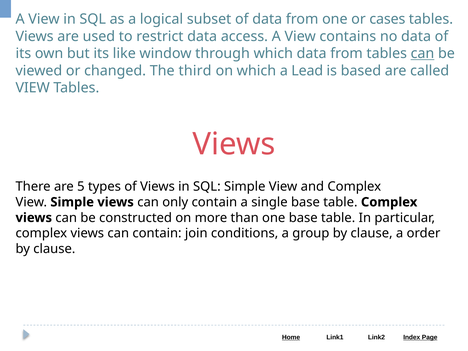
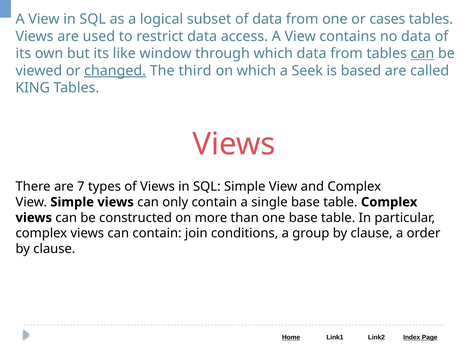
changed underline: none -> present
Lead: Lead -> Seek
VIEW at (33, 88): VIEW -> KING
5: 5 -> 7
